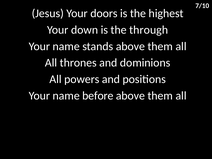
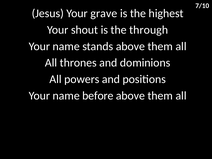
doors: doors -> grave
down: down -> shout
